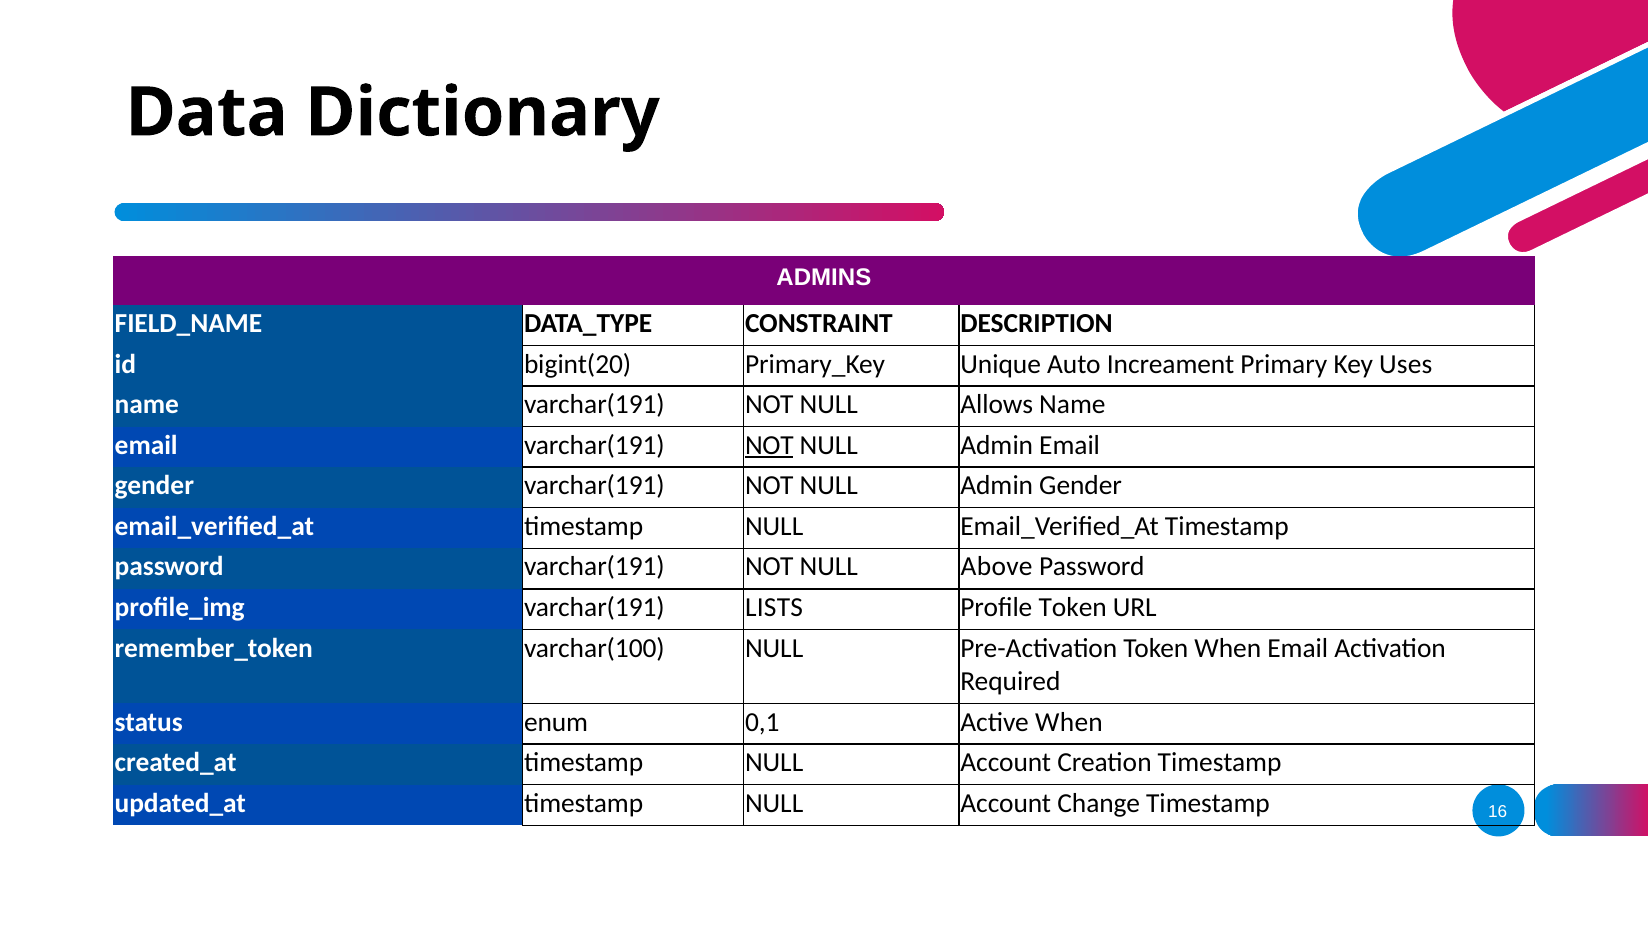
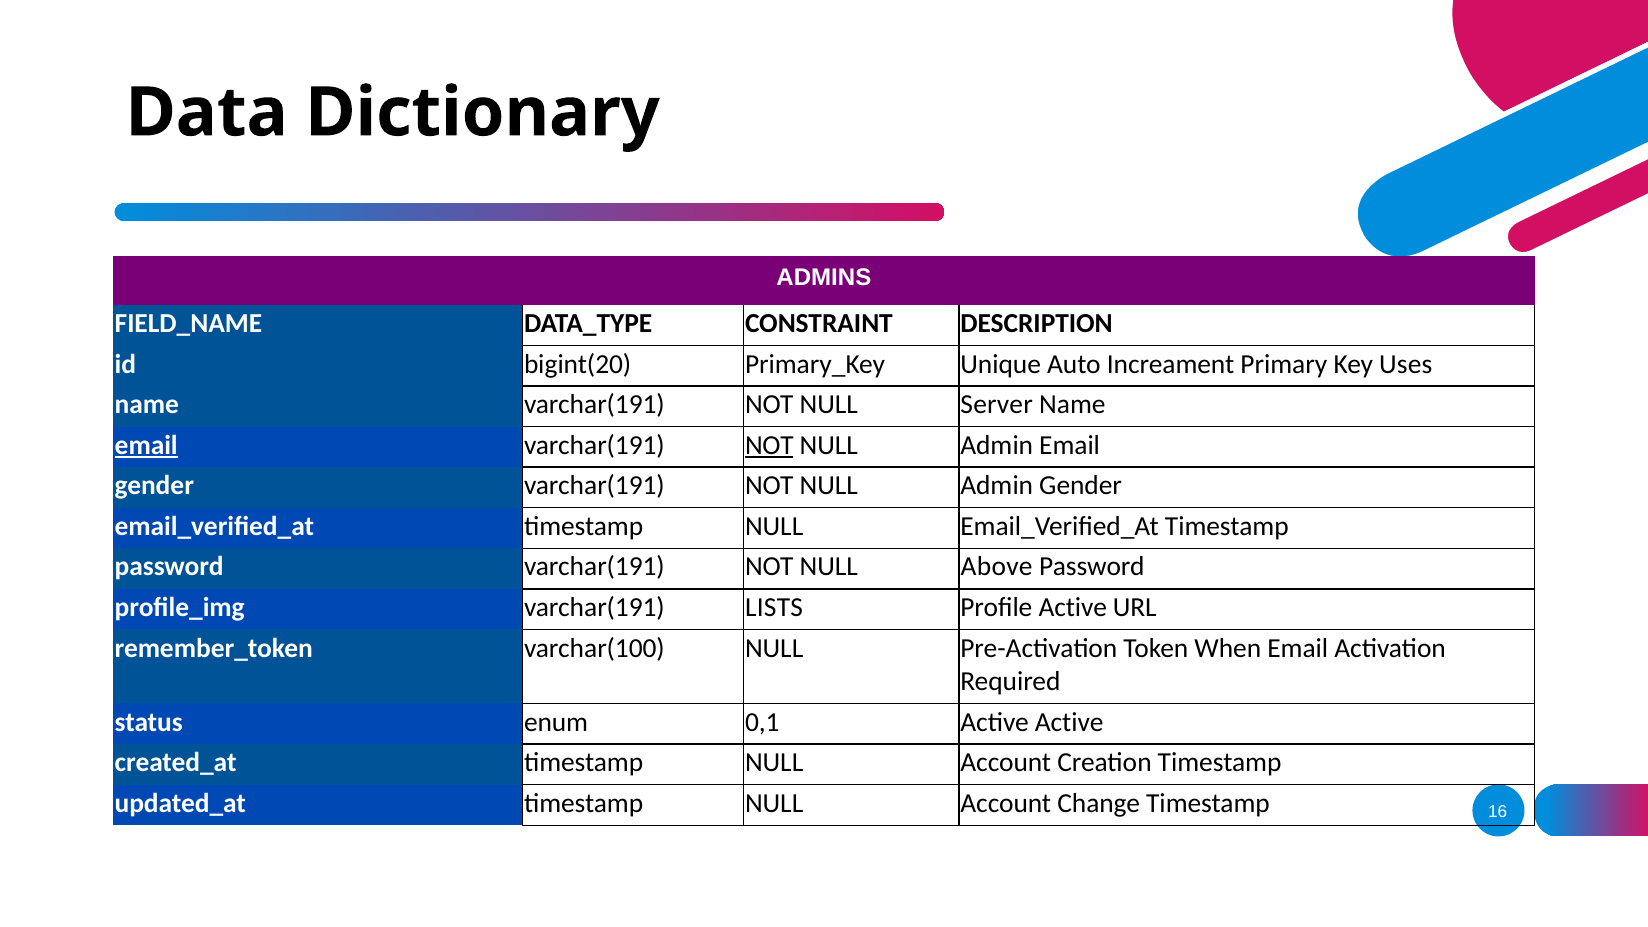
Allows: Allows -> Server
email at (146, 445) underline: none -> present
Profile Token: Token -> Active
Active When: When -> Active
